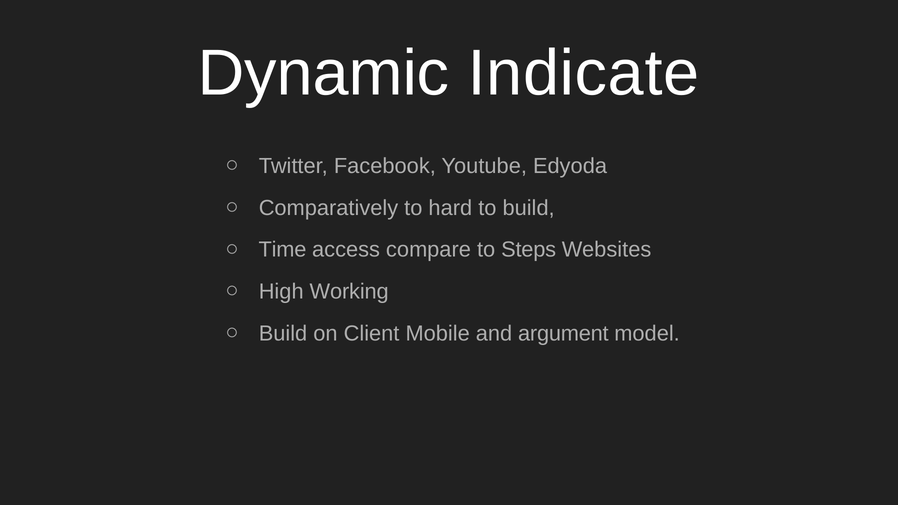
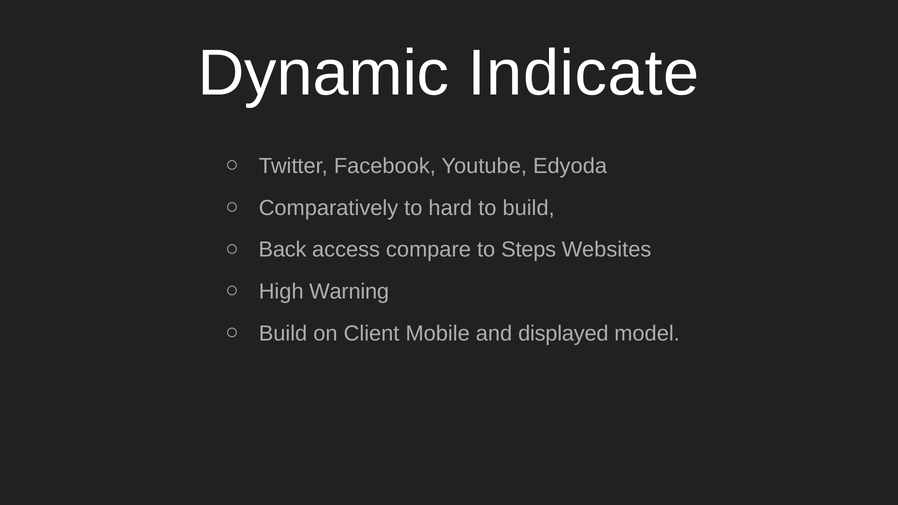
Time: Time -> Back
Working: Working -> Warning
argument: argument -> displayed
